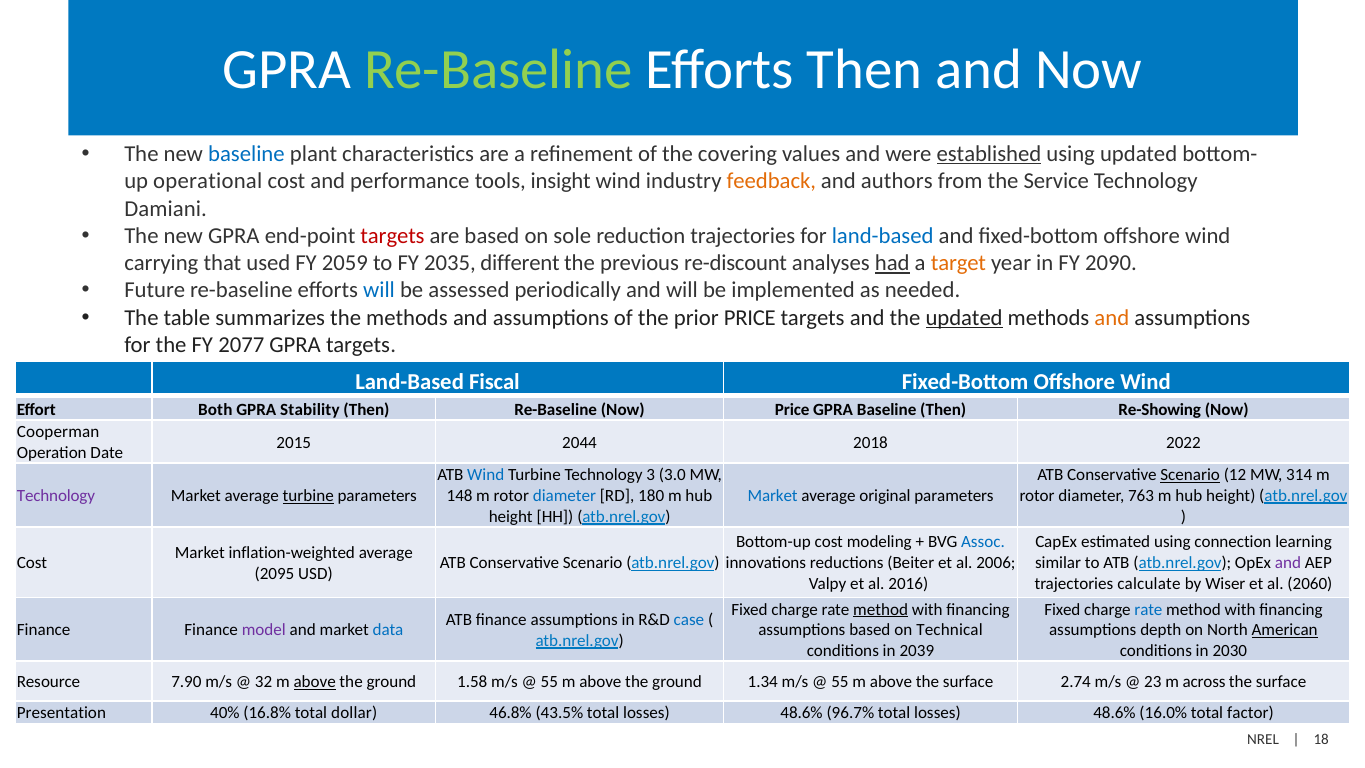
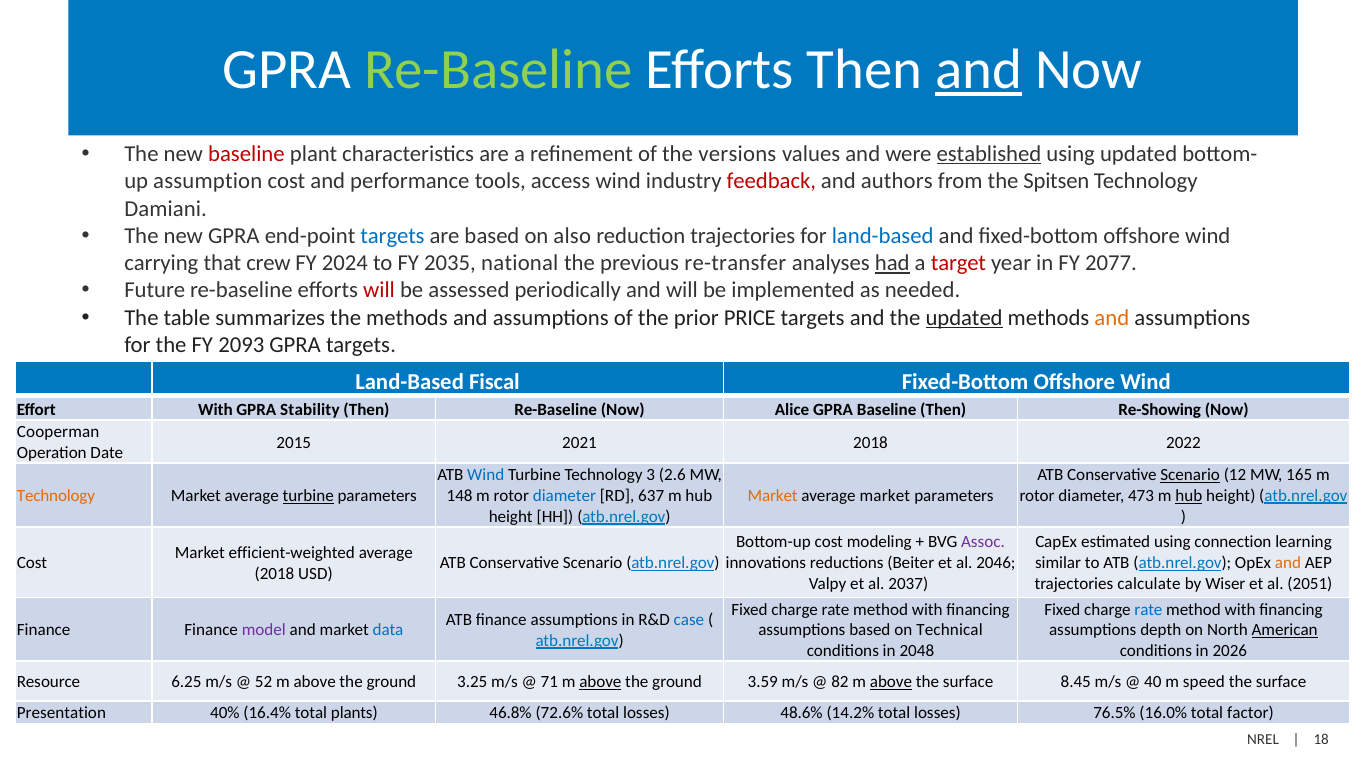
and at (979, 70) underline: none -> present
baseline at (246, 154) colour: blue -> red
covering: covering -> versions
operational: operational -> assumption
insight: insight -> access
feedback colour: orange -> red
Service: Service -> Spitsen
targets at (393, 236) colour: red -> blue
sole: sole -> also
used: used -> crew
2059: 2059 -> 2024
different: different -> national
re-discount: re-discount -> re-transfer
target colour: orange -> red
2090: 2090 -> 2077
will at (379, 290) colour: blue -> red
2077: 2077 -> 2093
Effort Both: Both -> With
Now Price: Price -> Alice
2044: 2044 -> 2021
3.0: 3.0 -> 2.6
314: 314 -> 165
Technology at (56, 496) colour: purple -> orange
180: 180 -> 637
Market at (773, 496) colour: blue -> orange
average original: original -> market
763: 763 -> 473
hub at (1189, 496) underline: none -> present
Assoc colour: blue -> purple
inflation-weighted: inflation-weighted -> efficient-weighted
2006: 2006 -> 2046
and at (1288, 563) colour: purple -> orange
2095 at (275, 573): 2095 -> 2018
2016: 2016 -> 2037
2060: 2060 -> 2051
method at (881, 609) underline: present -> none
2039: 2039 -> 2048
2030: 2030 -> 2026
7.90: 7.90 -> 6.25
32: 32 -> 52
above at (315, 682) underline: present -> none
1.58: 1.58 -> 3.25
55 at (549, 682): 55 -> 71
above at (600, 682) underline: none -> present
1.34: 1.34 -> 3.59
55 at (840, 682): 55 -> 82
above at (891, 682) underline: none -> present
2.74: 2.74 -> 8.45
23: 23 -> 40
across: across -> speed
16.8%: 16.8% -> 16.4%
dollar: dollar -> plants
43.5%: 43.5% -> 72.6%
96.7%: 96.7% -> 14.2%
48.6% at (1114, 713): 48.6% -> 76.5%
